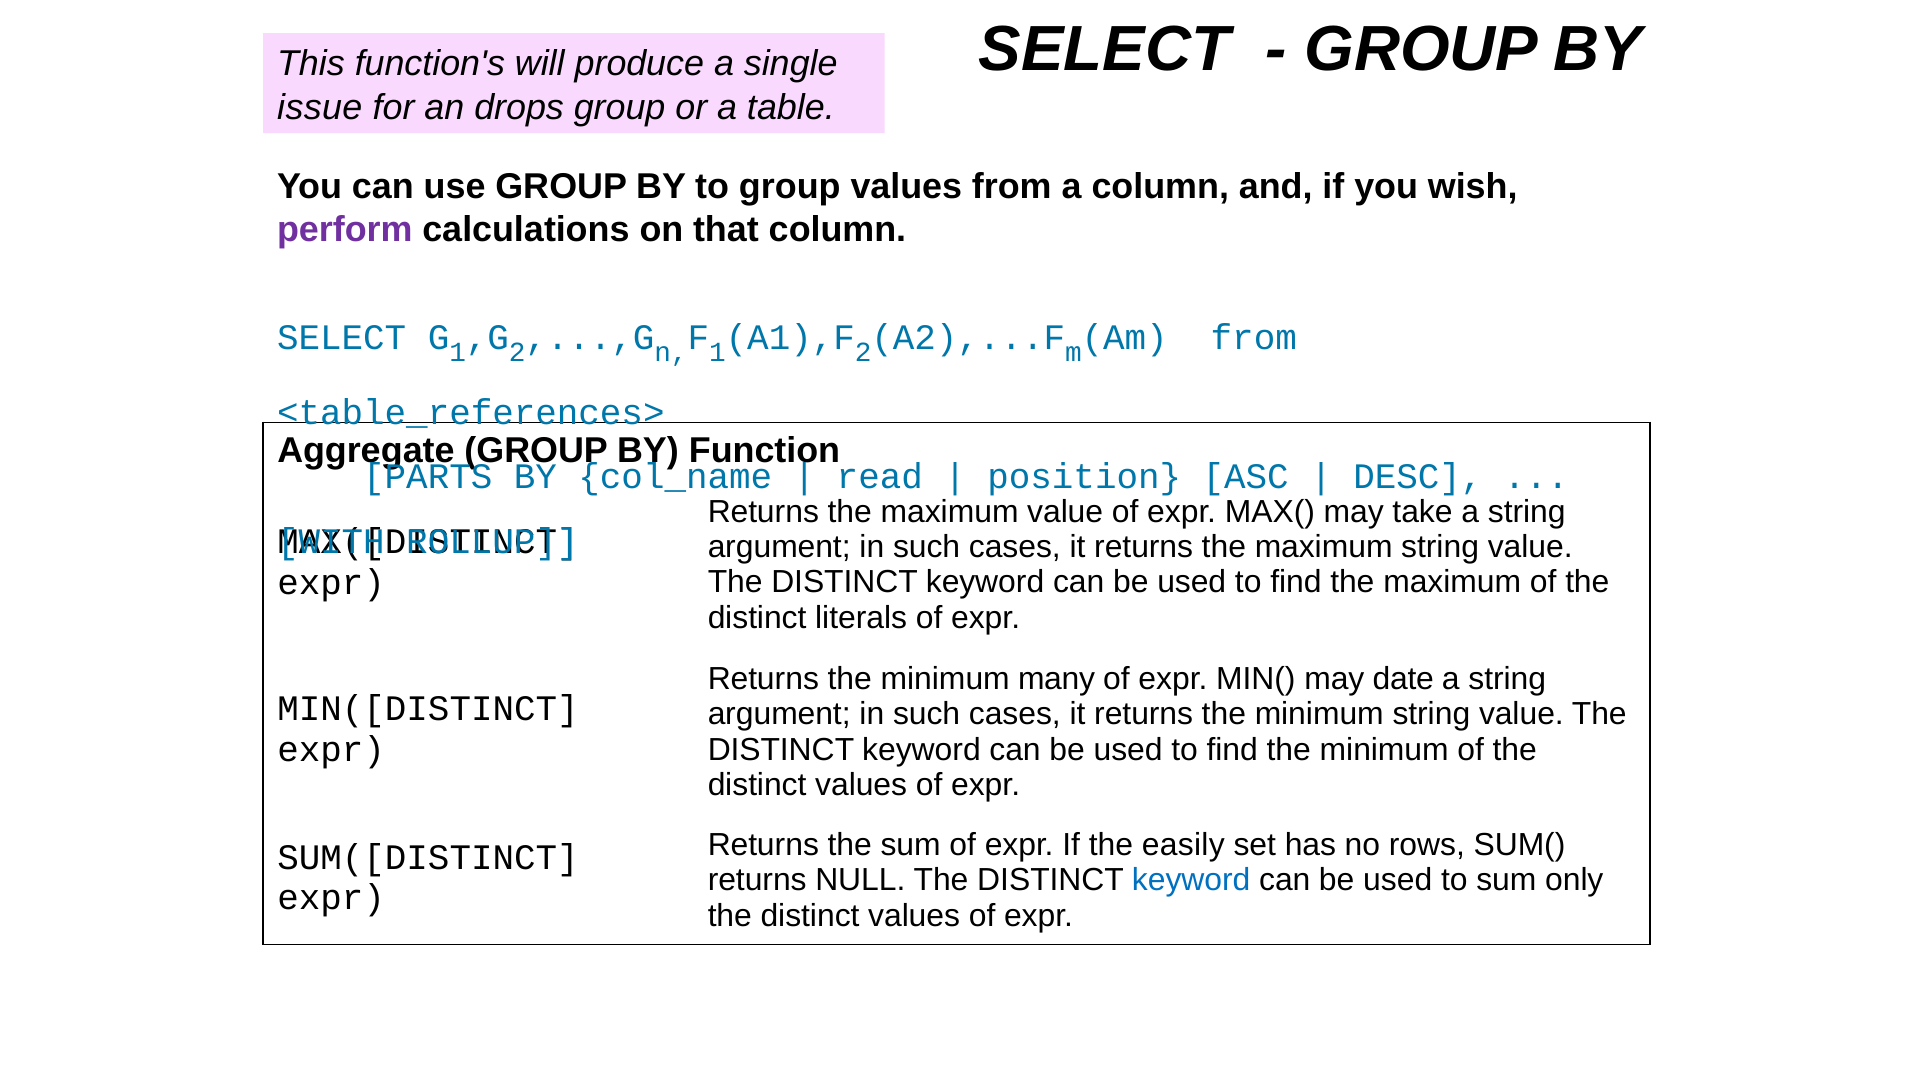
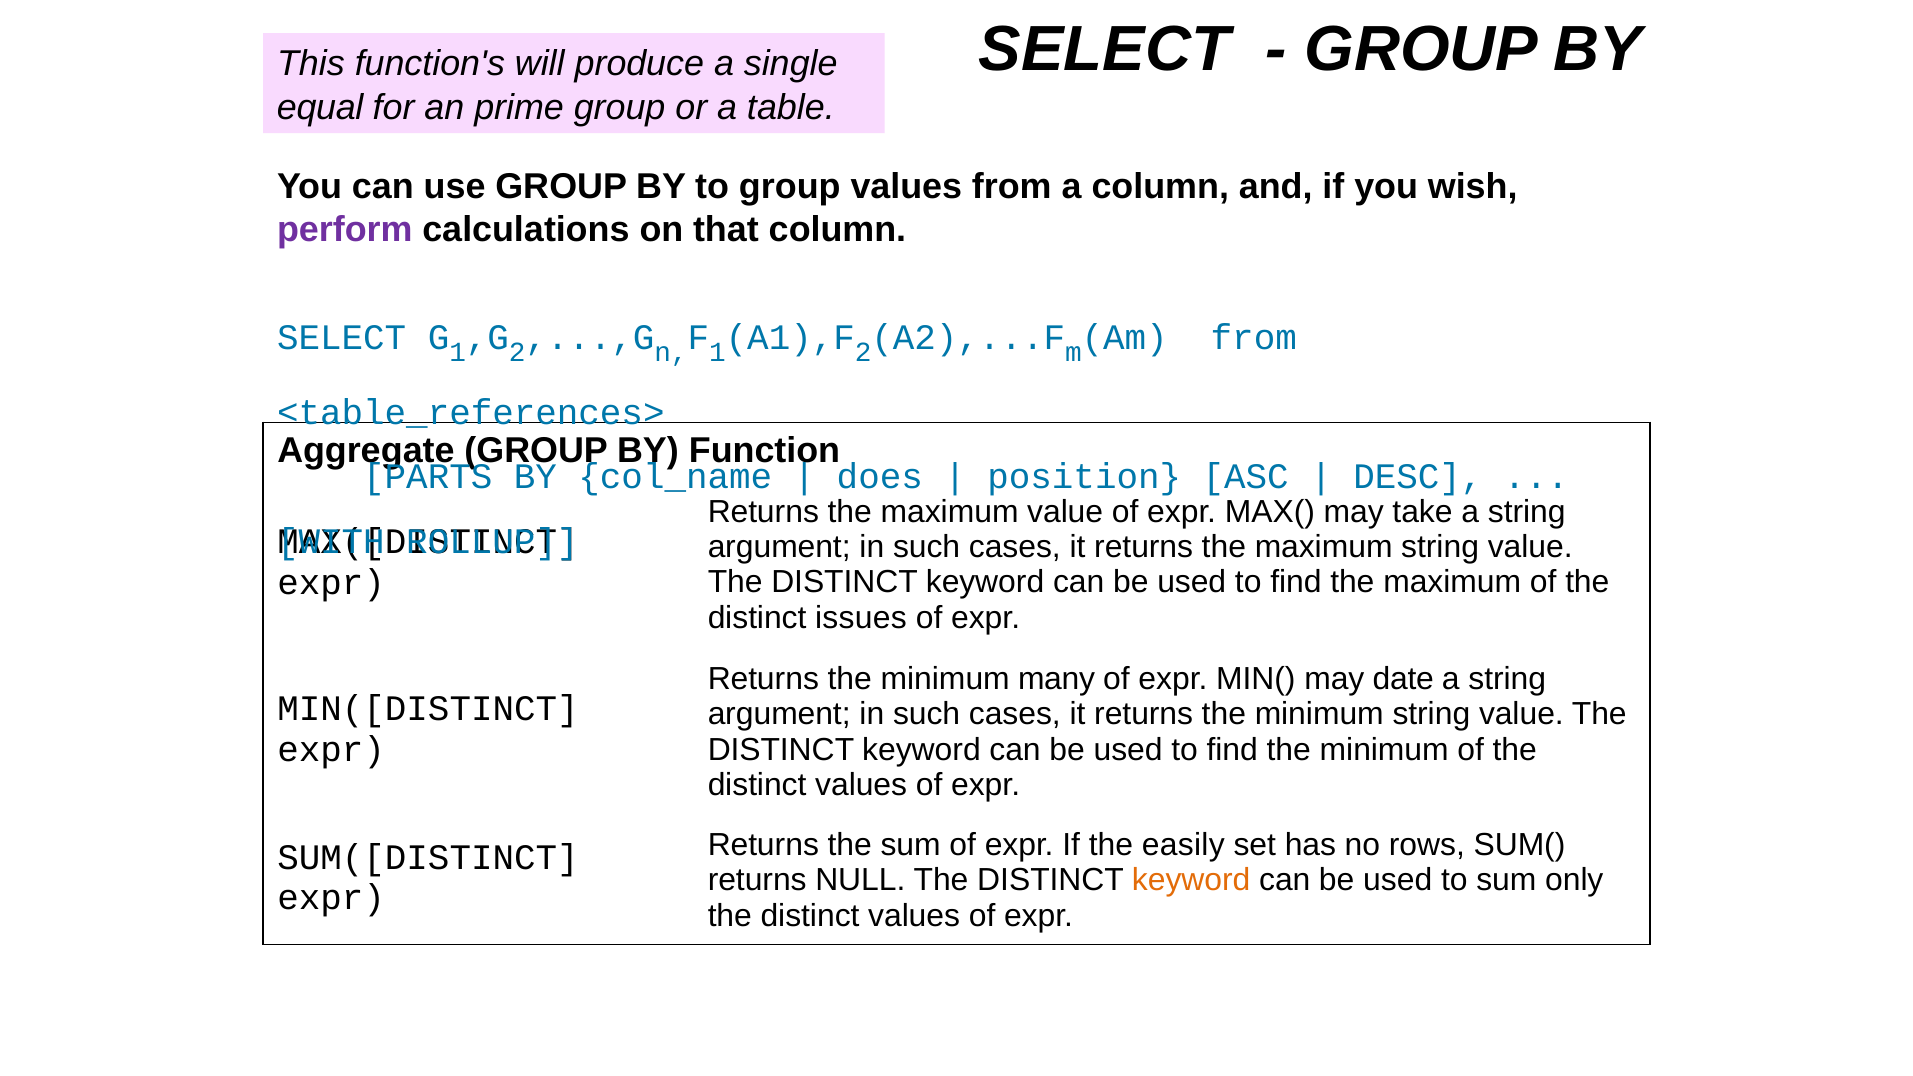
issue: issue -> equal
drops: drops -> prime
read: read -> does
literals: literals -> issues
keyword at (1191, 881) colour: blue -> orange
